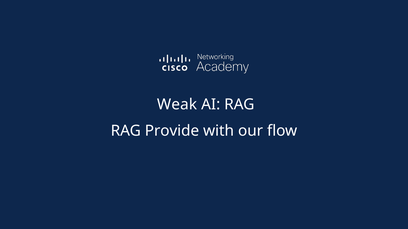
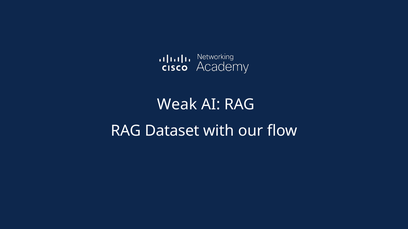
Provide: Provide -> Dataset
